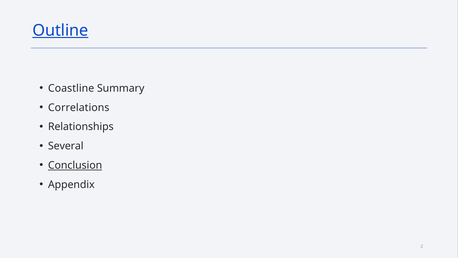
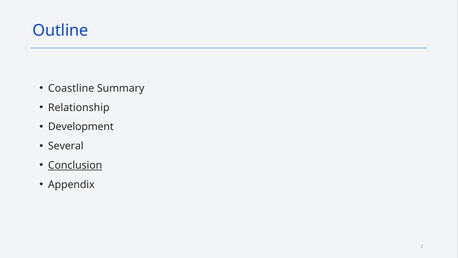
Outline underline: present -> none
Correlations: Correlations -> Relationship
Relationships: Relationships -> Development
